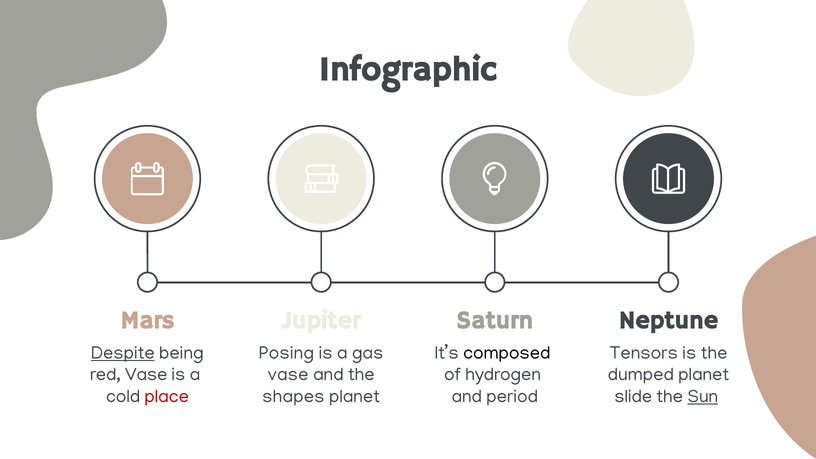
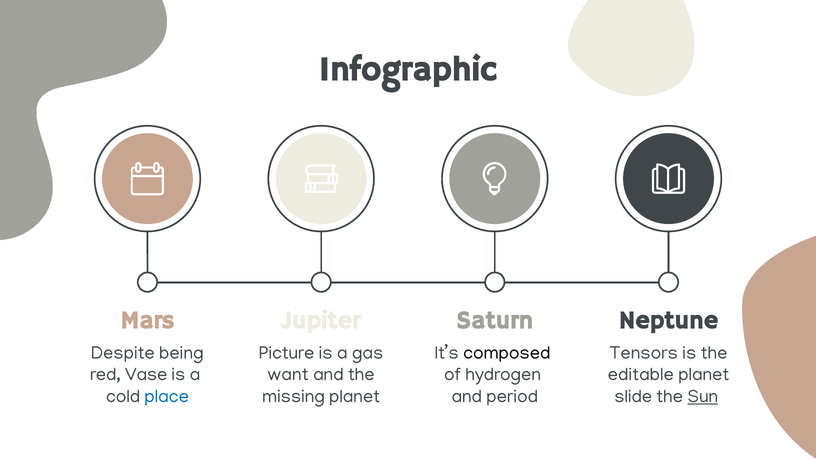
Despite underline: present -> none
Posing: Posing -> Picture
vase at (288, 374): vase -> want
dumped: dumped -> editable
place colour: red -> blue
shapes: shapes -> missing
